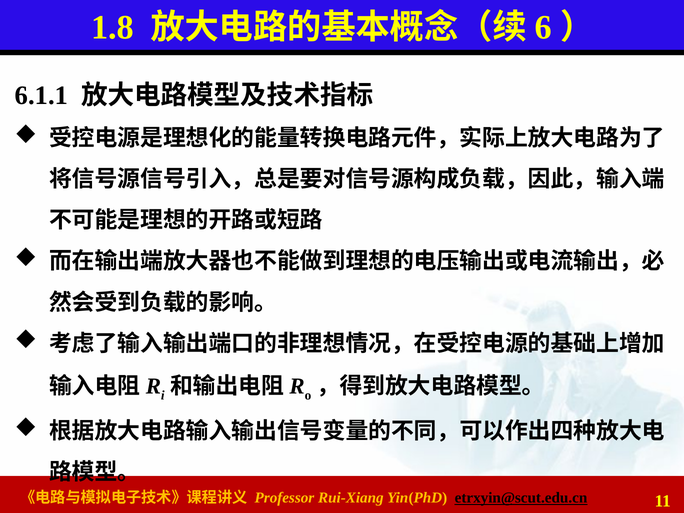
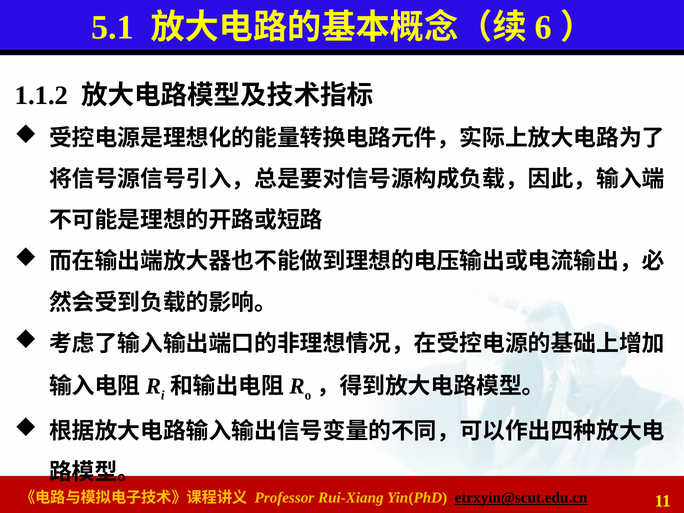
1.8: 1.8 -> 5.1
6.1.1: 6.1.1 -> 1.1.2
